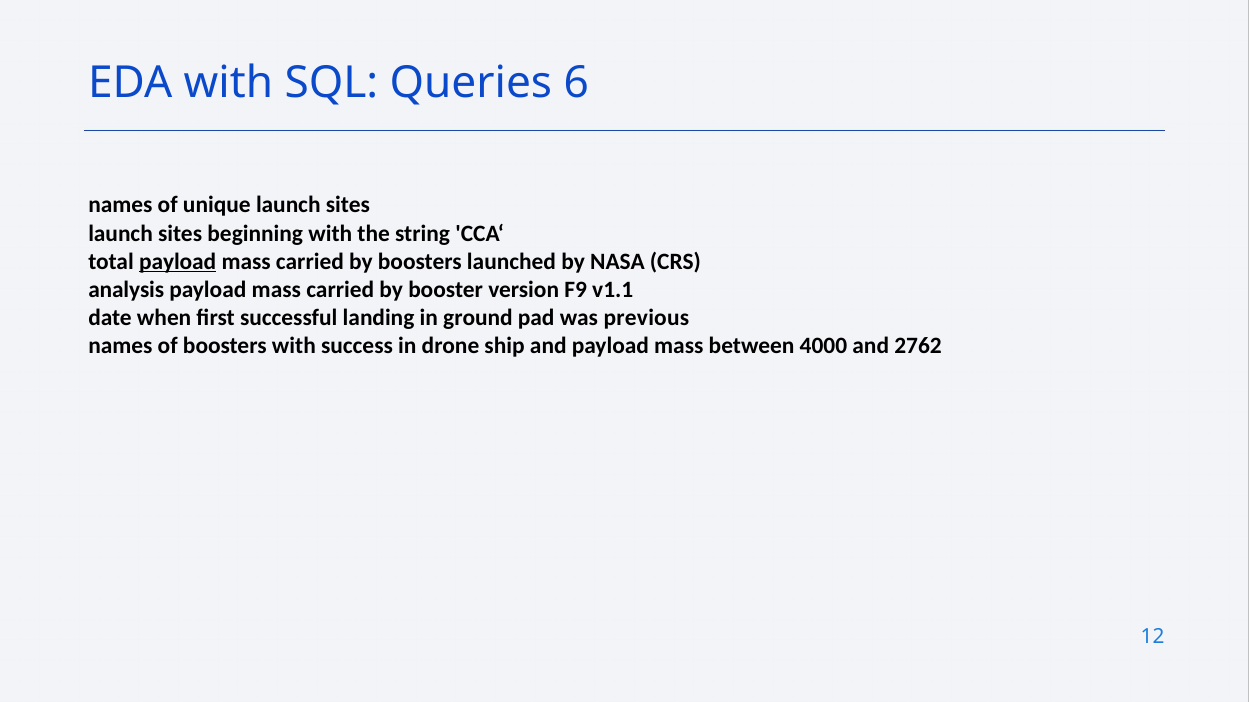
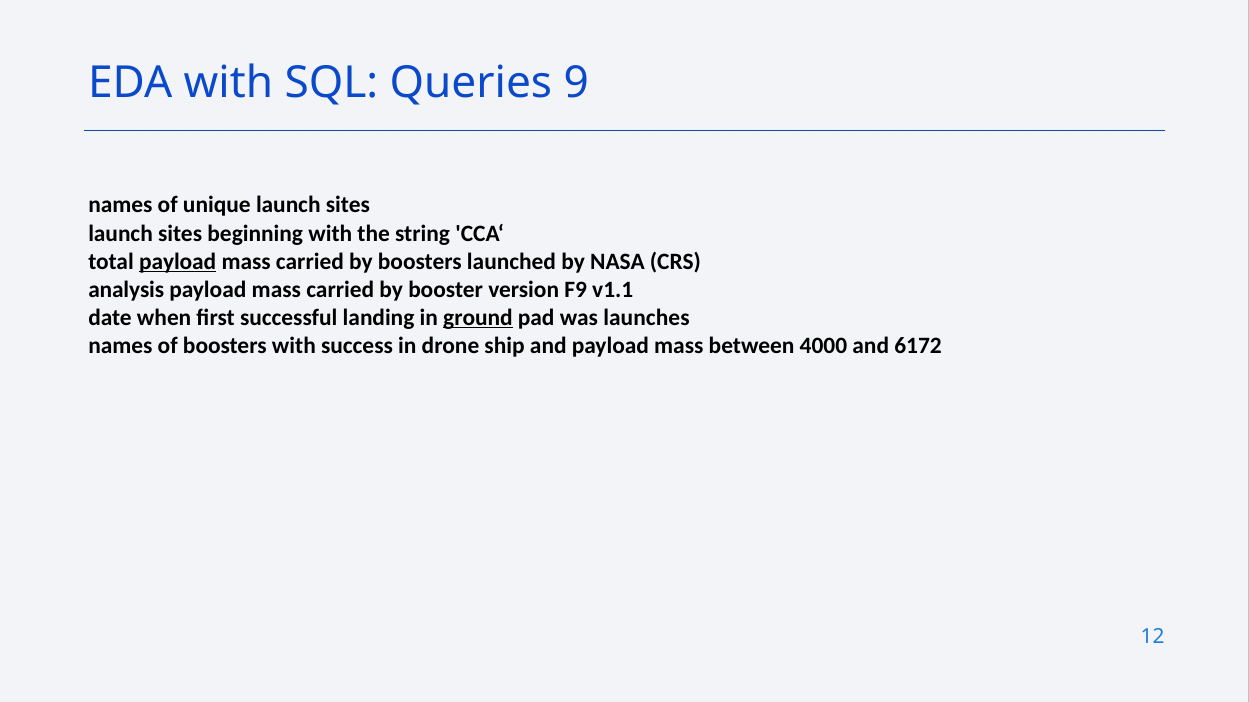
6: 6 -> 9
ground underline: none -> present
previous: previous -> launches
2762: 2762 -> 6172
